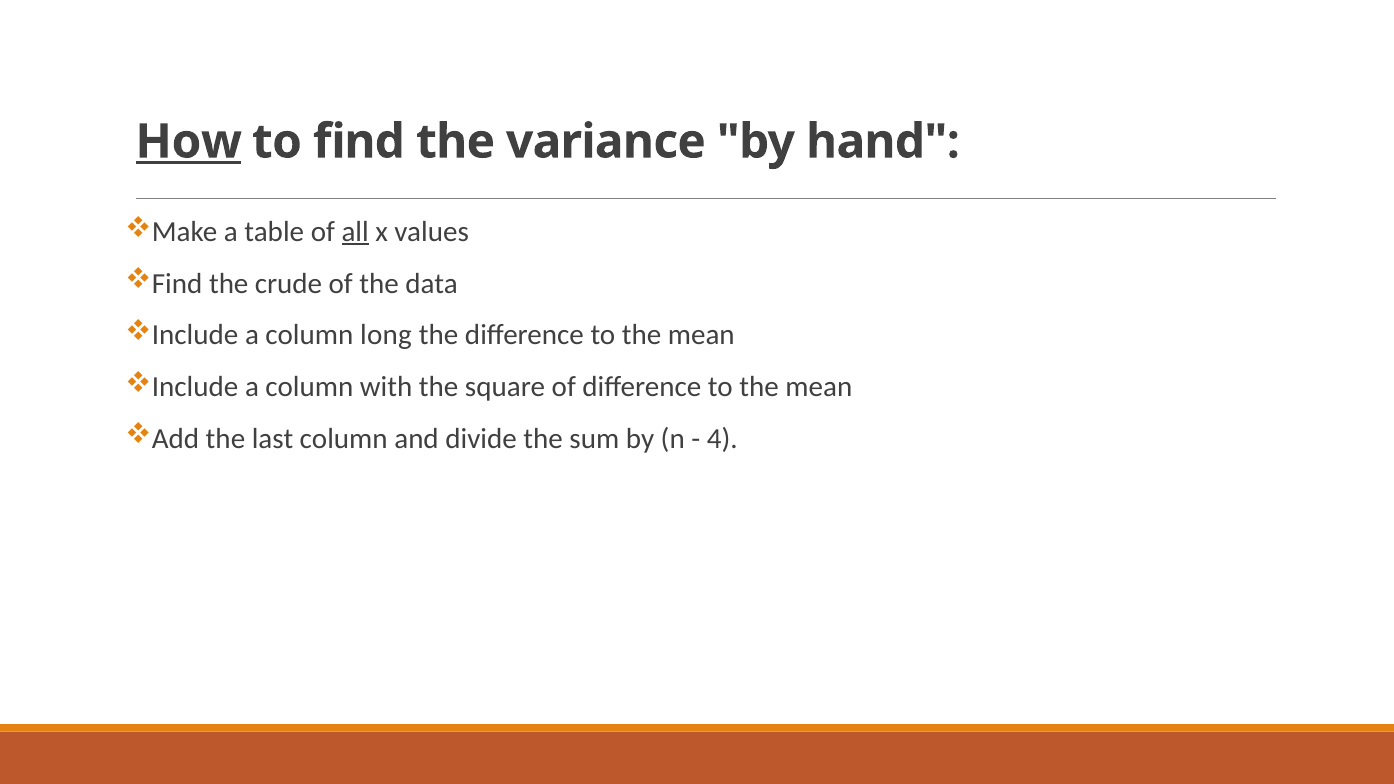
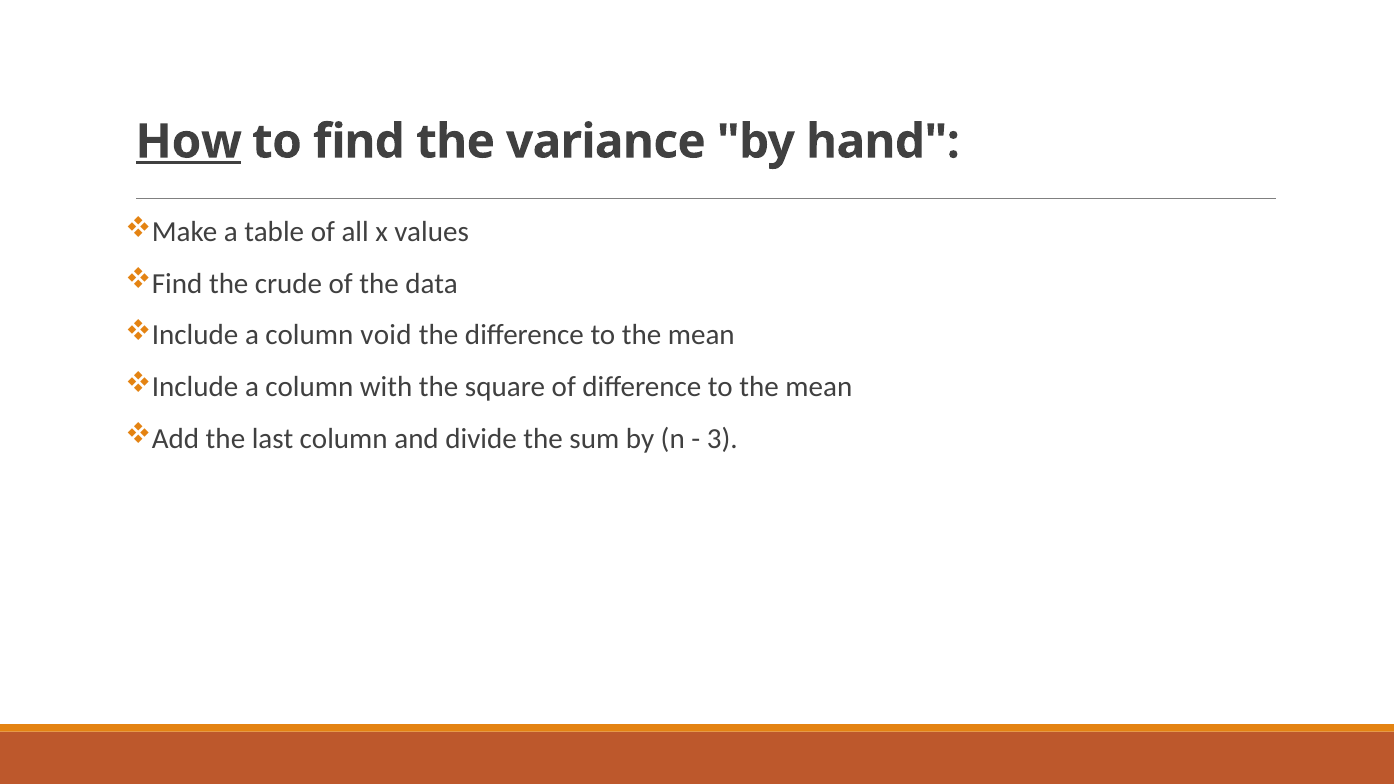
all underline: present -> none
long: long -> void
4: 4 -> 3
